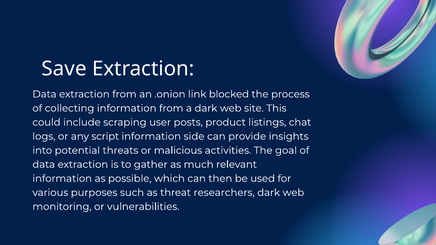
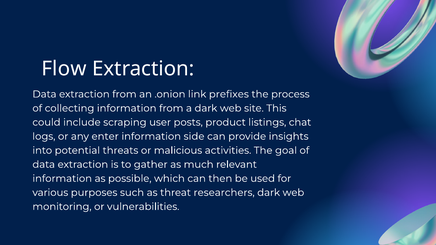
Save: Save -> Flow
blocked: blocked -> prefixes
script: script -> enter
